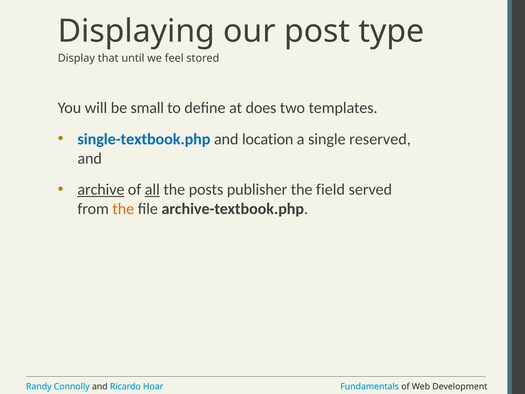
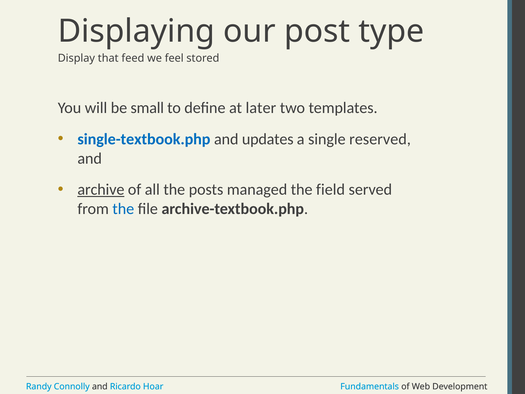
until: until -> feed
does: does -> later
location: location -> updates
all underline: present -> none
publisher: publisher -> managed
the at (123, 209) colour: orange -> blue
